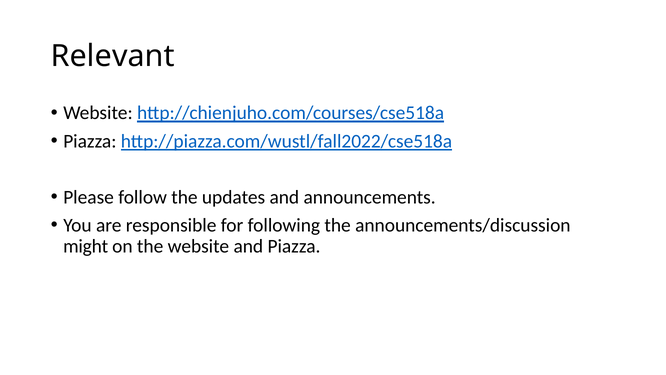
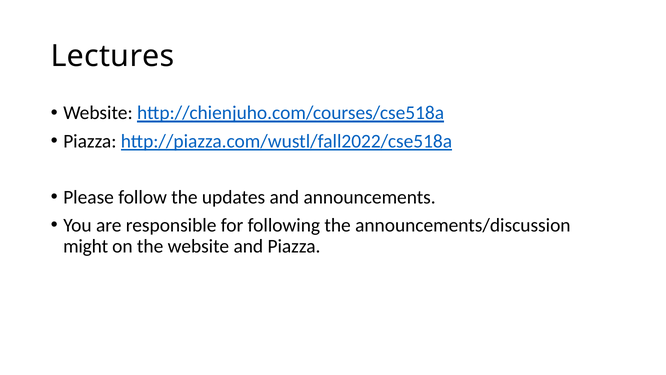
Relevant: Relevant -> Lectures
